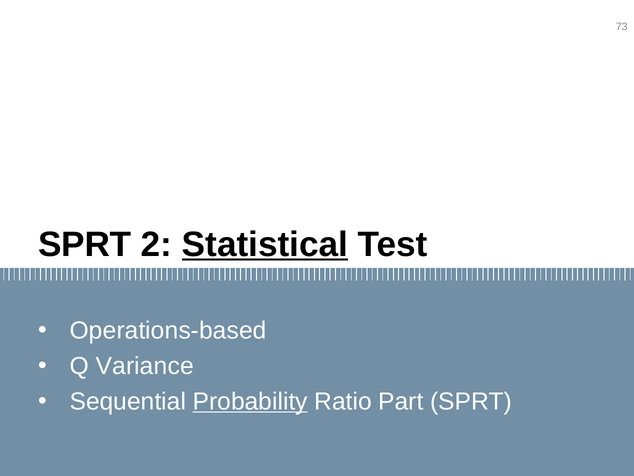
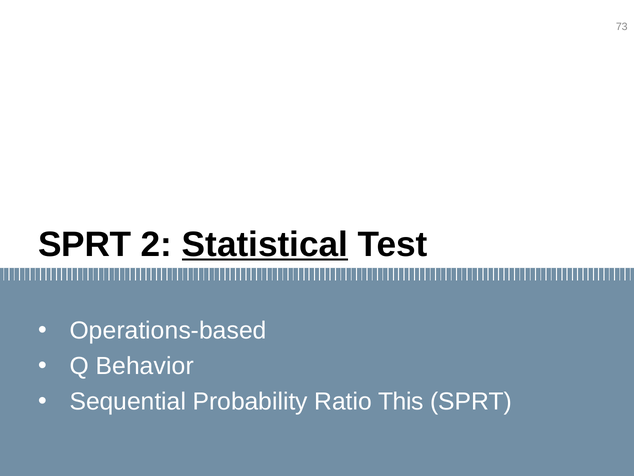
Variance: Variance -> Behavior
Probability underline: present -> none
Part: Part -> This
